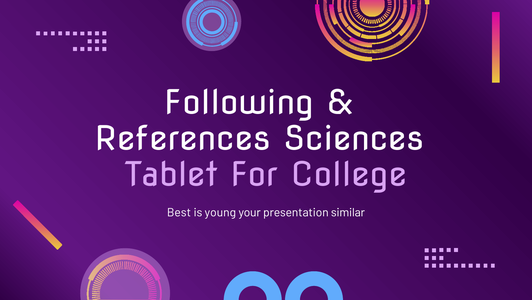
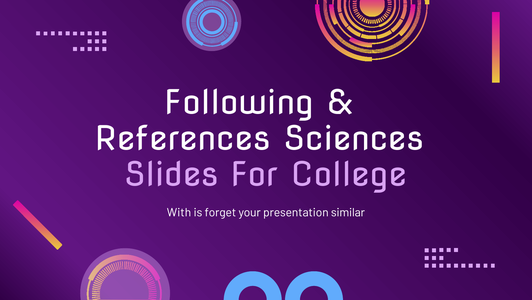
Tablet: Tablet -> Slides
Best: Best -> With
young: young -> forget
